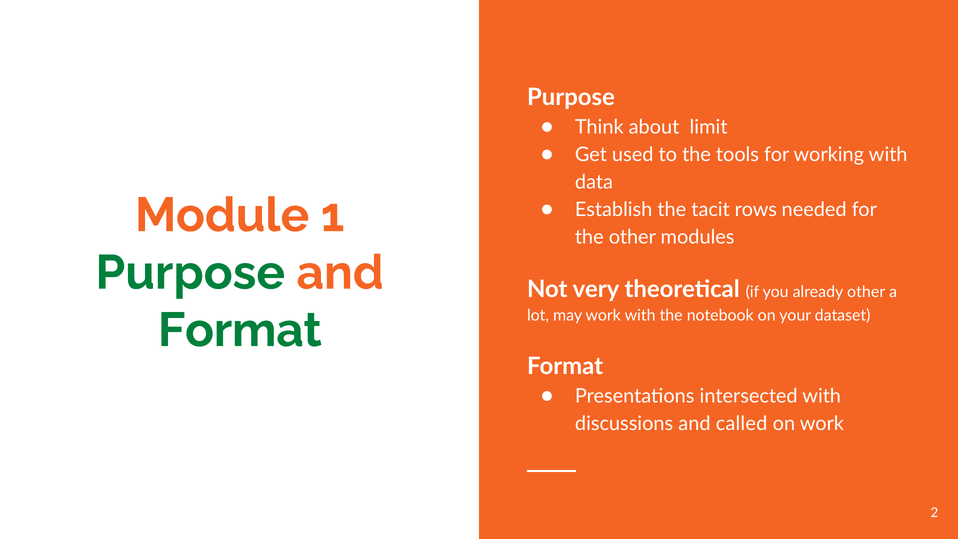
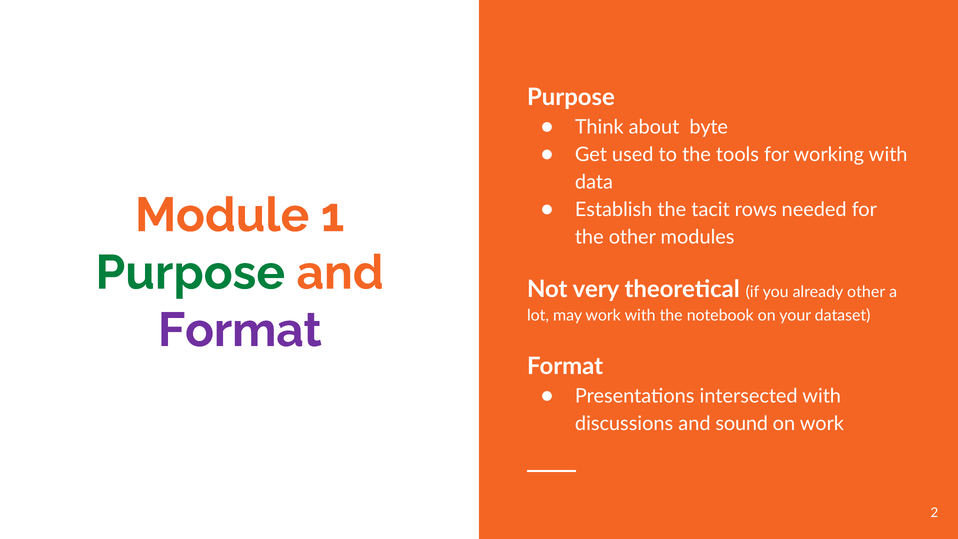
limit: limit -> byte
Format at (240, 330) colour: green -> purple
called: called -> sound
